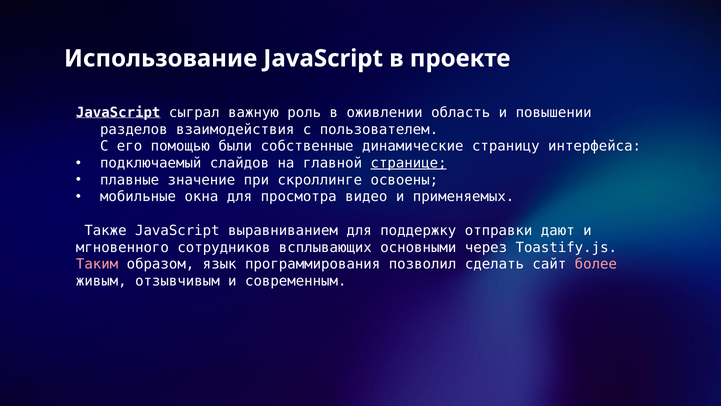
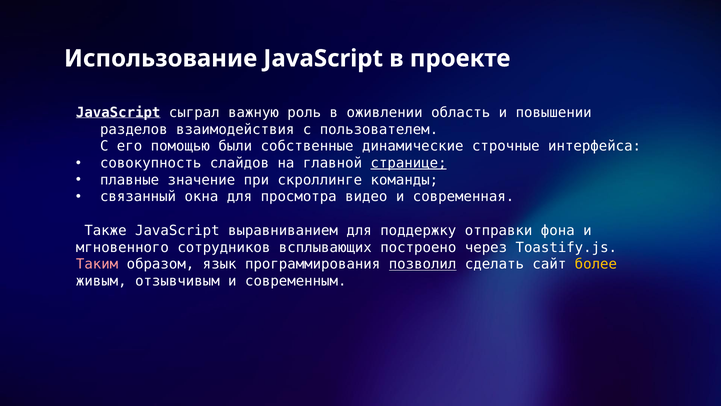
страницу: страницу -> строчные
подключаемый: подключаемый -> совокупность
освоены: освоены -> команды
мобильные: мобильные -> связанный
применяемых: применяемых -> современная
дают: дают -> фона
основными: основными -> построено
позволил underline: none -> present
более colour: pink -> yellow
